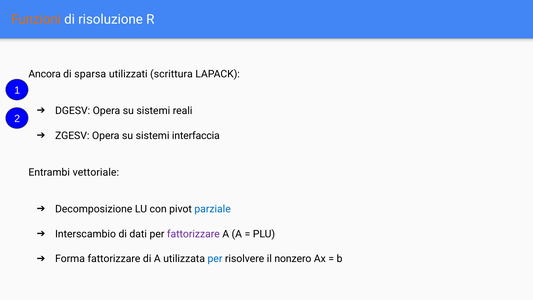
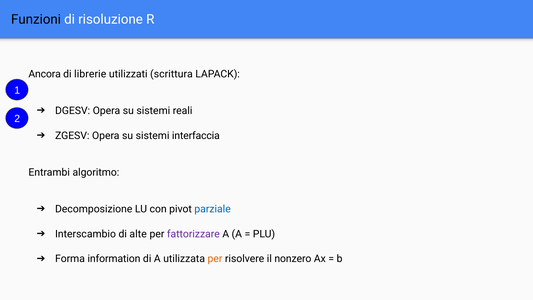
Funzioni colour: orange -> black
sparsa: sparsa -> librerie
vettoriale: vettoriale -> algoritmo
dati: dati -> alte
Forma fattorizzare: fattorizzare -> information
per at (215, 259) colour: blue -> orange
